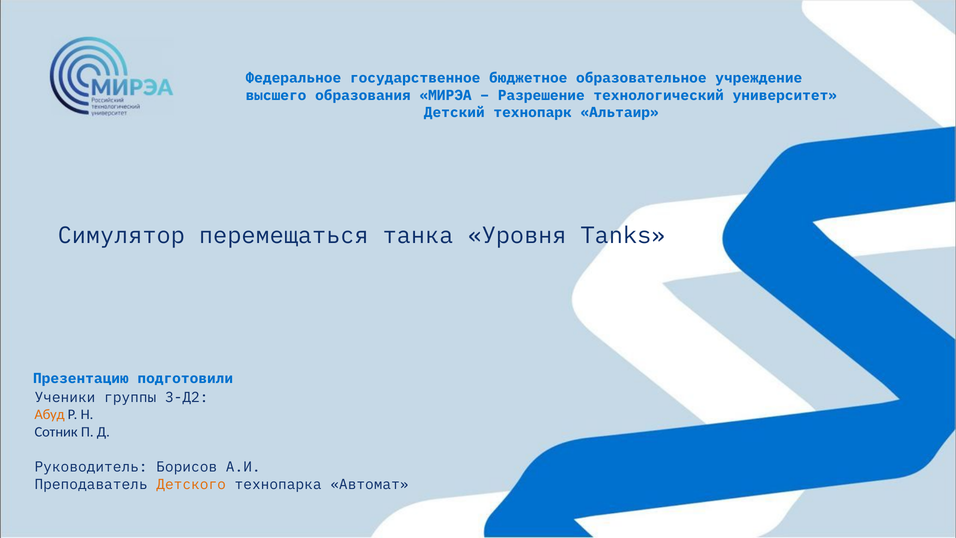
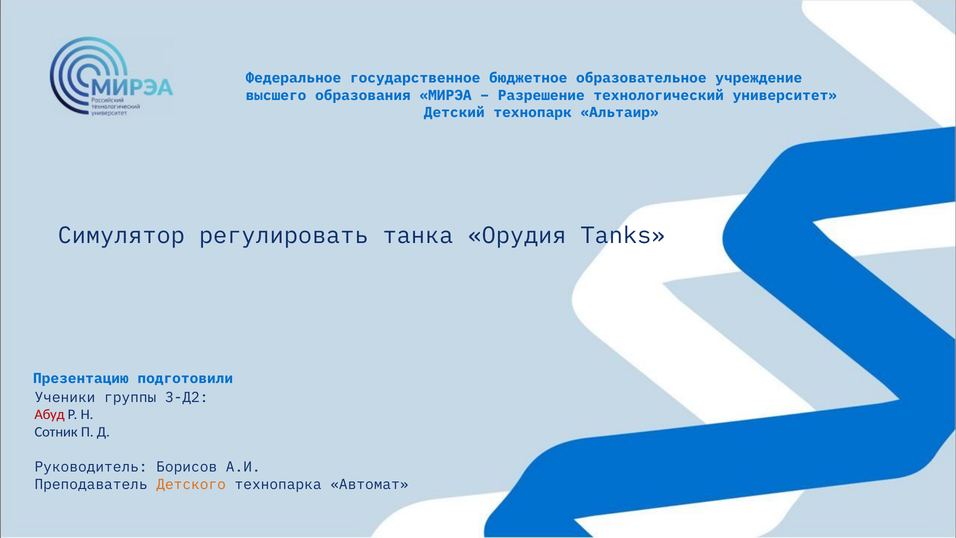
перемещаться: перемещаться -> регулировать
Уровня: Уровня -> Орудия
Абуд colour: orange -> red
